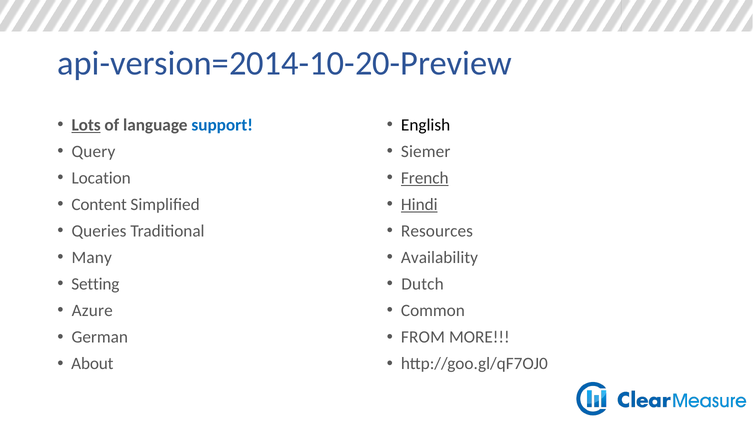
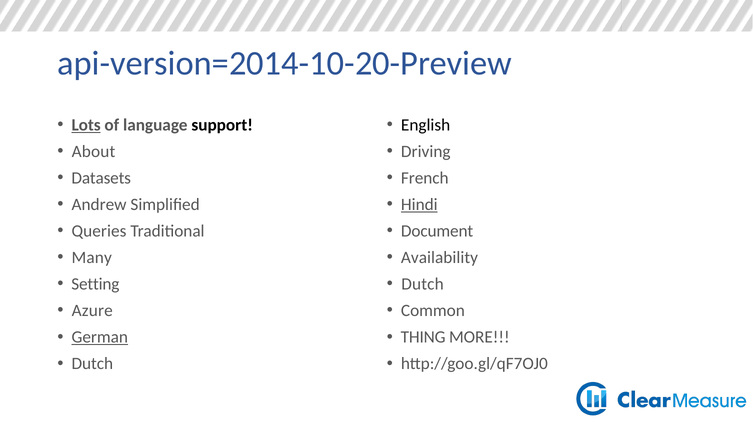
support colour: blue -> black
Query: Query -> About
Siemer: Siemer -> Driving
Location: Location -> Datasets
French underline: present -> none
Content: Content -> Andrew
Resources: Resources -> Document
German underline: none -> present
FROM: FROM -> THING
About at (92, 363): About -> Dutch
